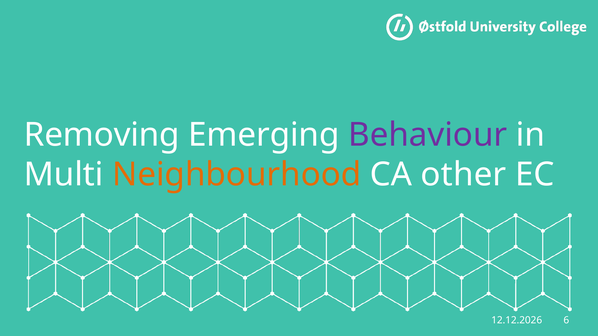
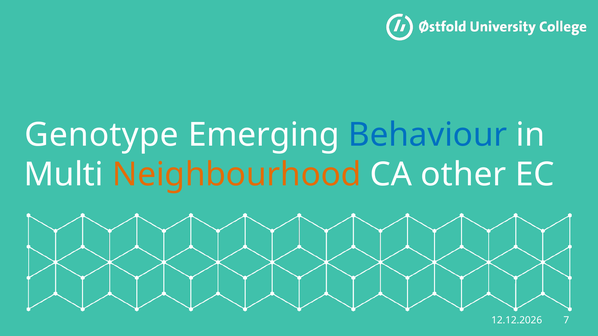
Removing: Removing -> Genotype
Behaviour colour: purple -> blue
6: 6 -> 7
